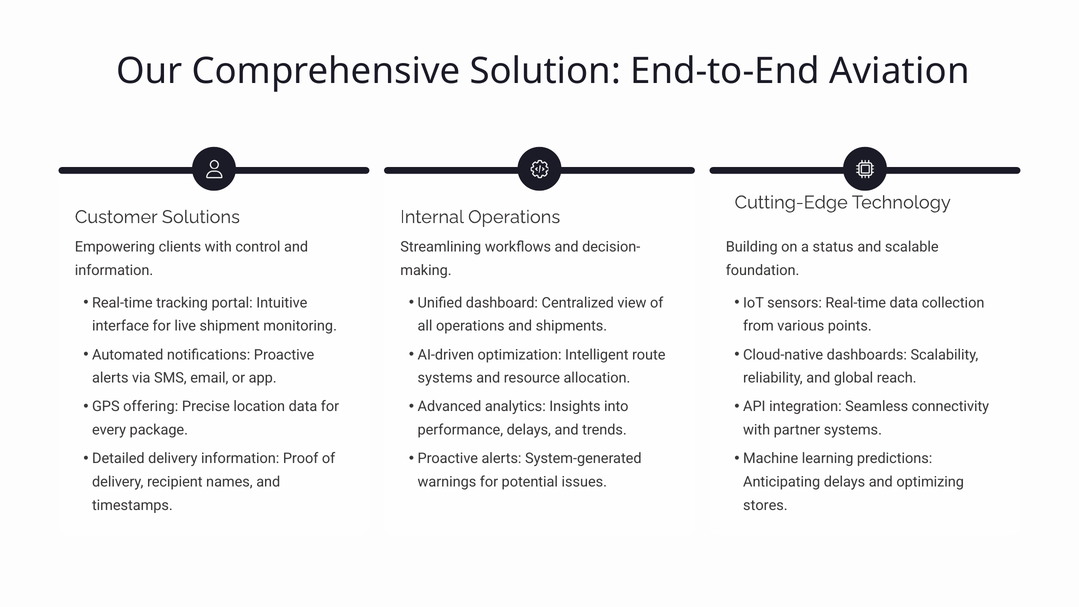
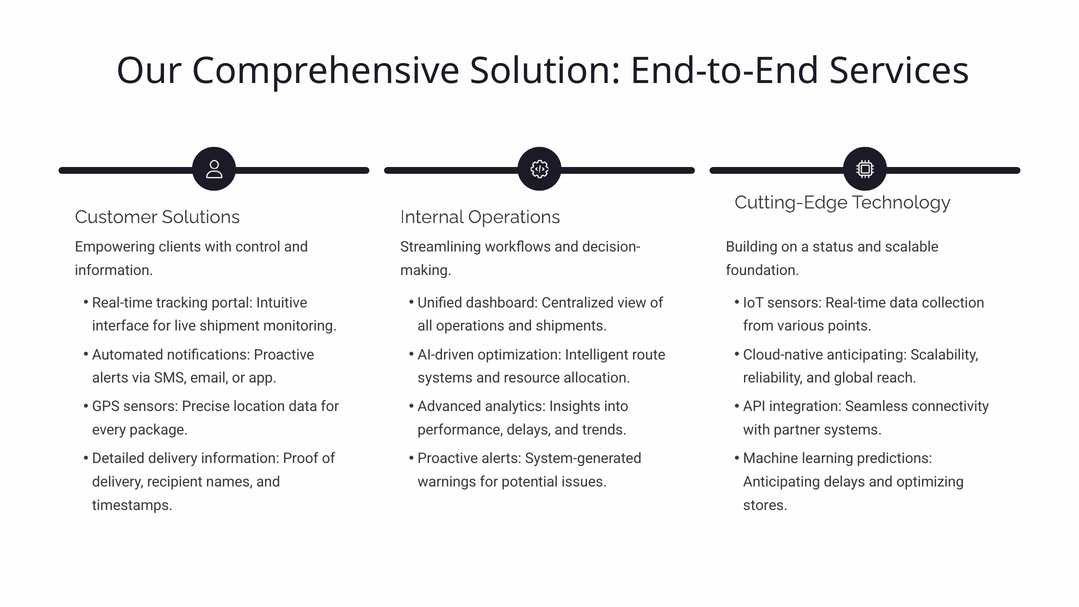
Aviation: Aviation -> Services
Cloud-native dashboards: dashboards -> anticipating
GPS offering: offering -> sensors
